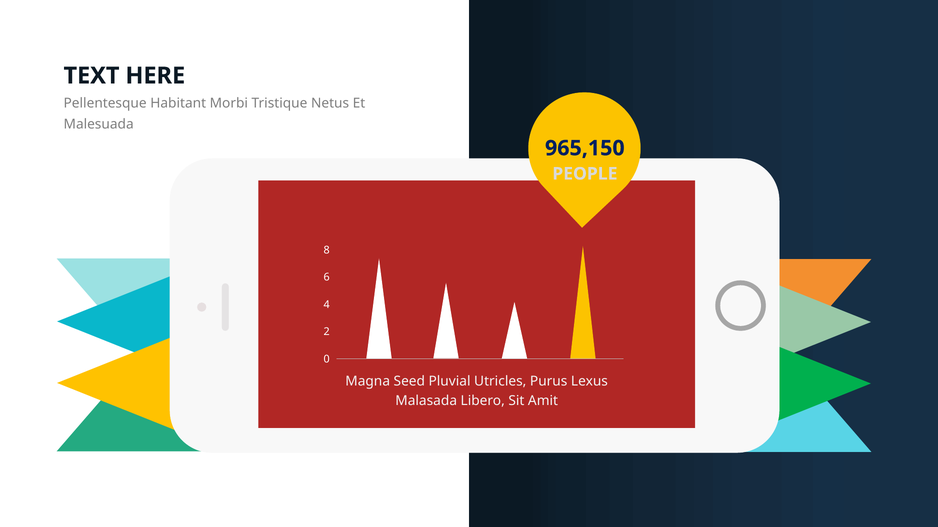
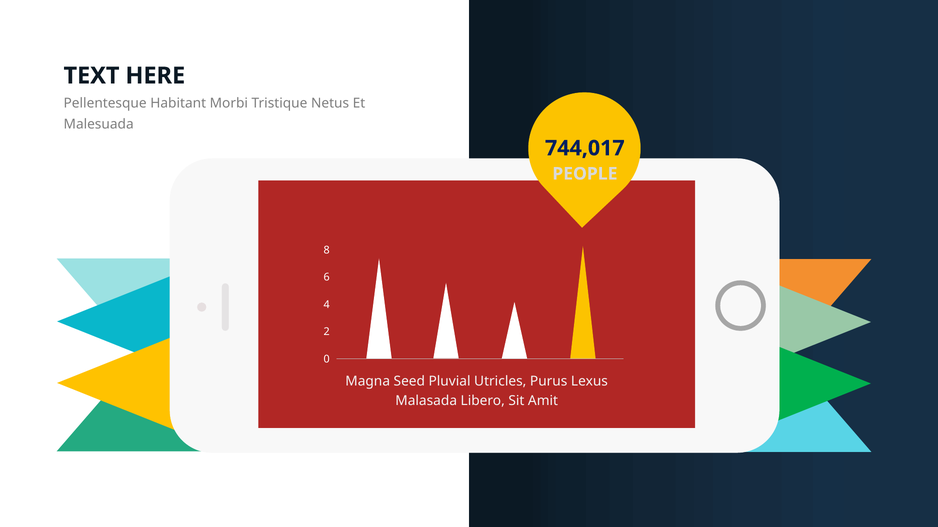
965,150: 965,150 -> 744,017
